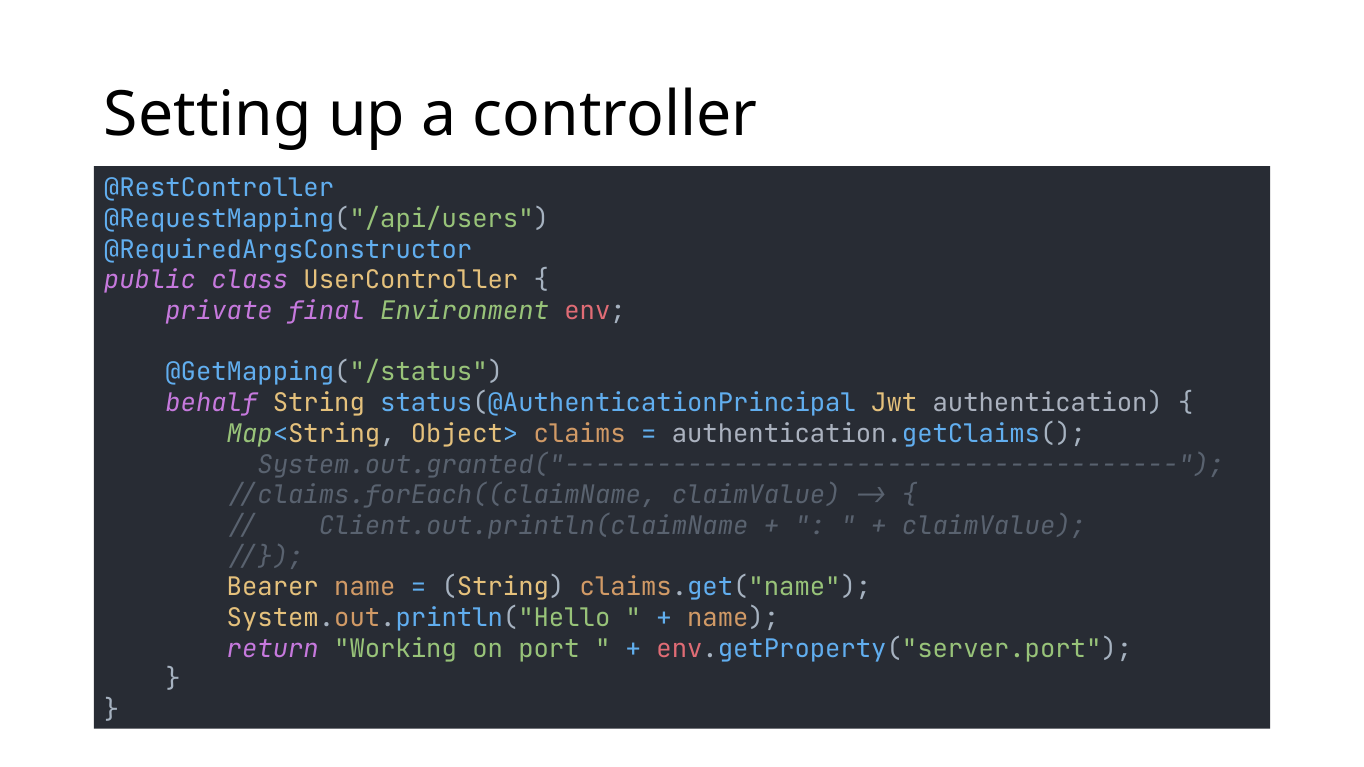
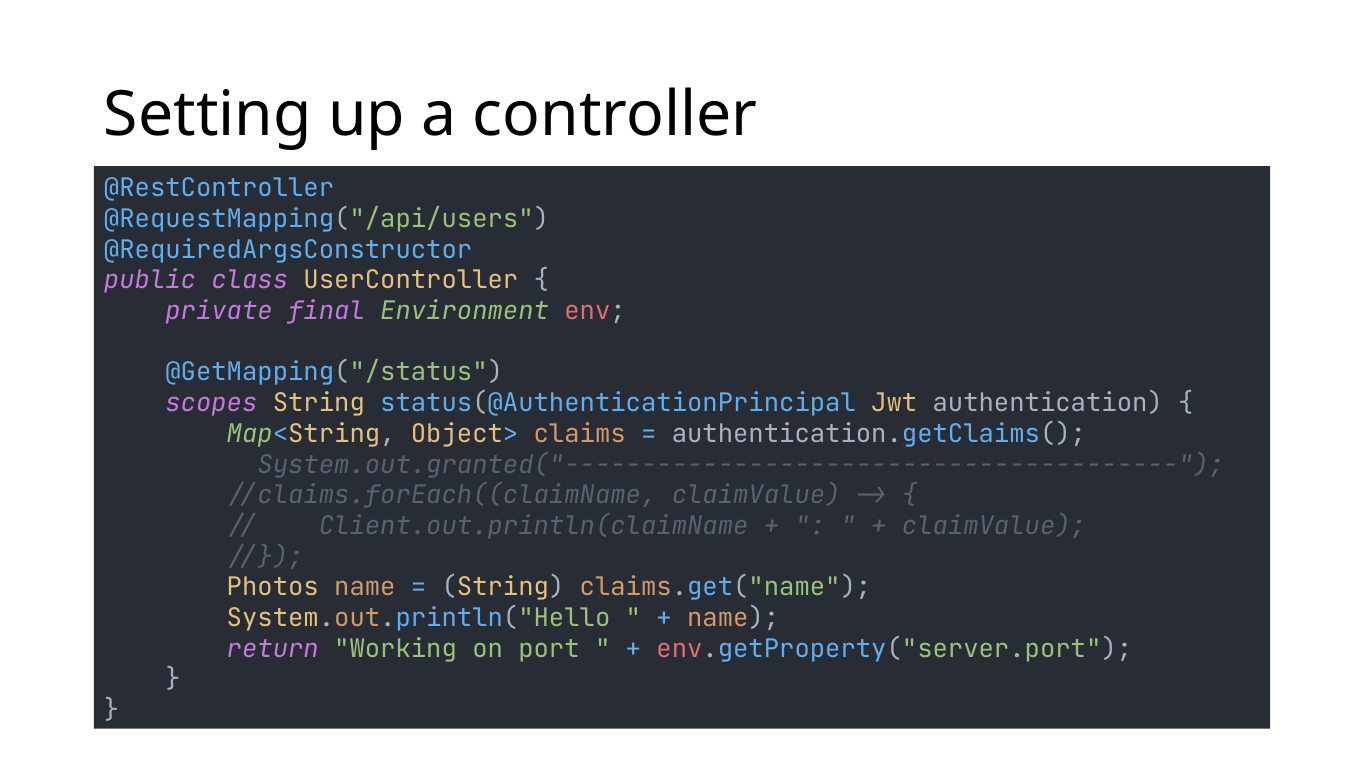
behalf: behalf -> scopes
Bearer: Bearer -> Photos
